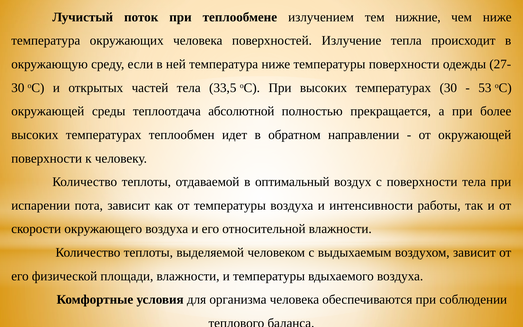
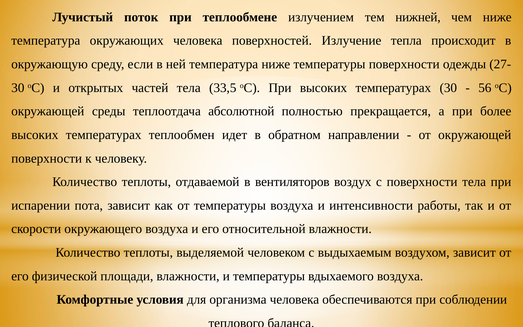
нижние: нижние -> нижней
53: 53 -> 56
оптимальный: оптимальный -> вентиляторов
